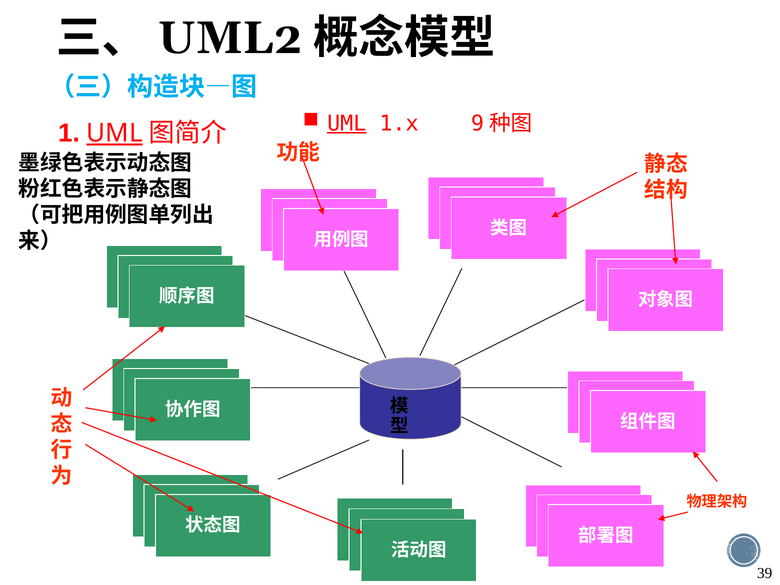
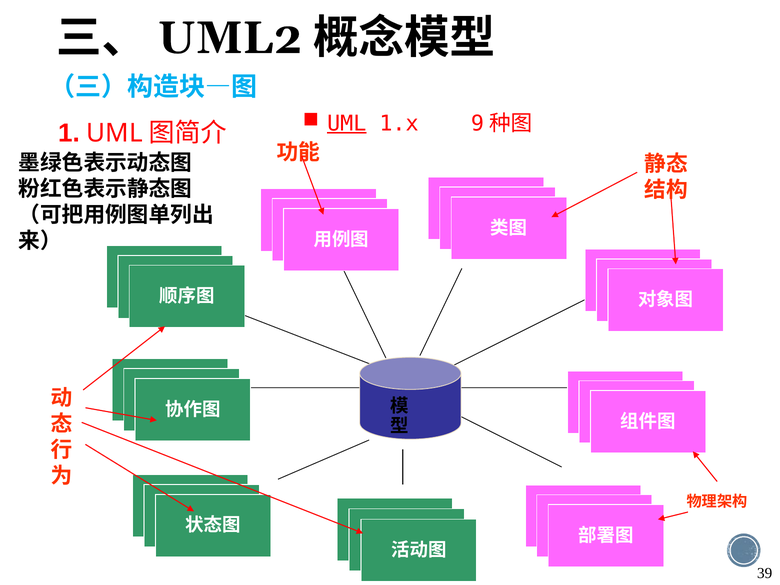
UML at (115, 133) underline: present -> none
